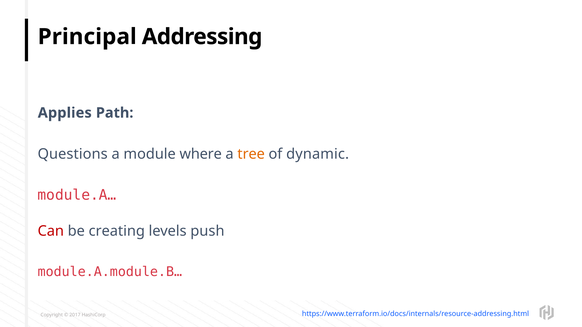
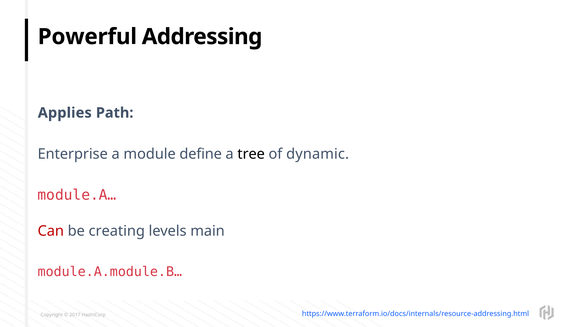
Principal: Principal -> Powerful
Questions: Questions -> Enterprise
where: where -> define
tree colour: orange -> black
push: push -> main
